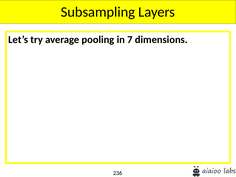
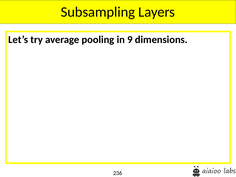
7: 7 -> 9
